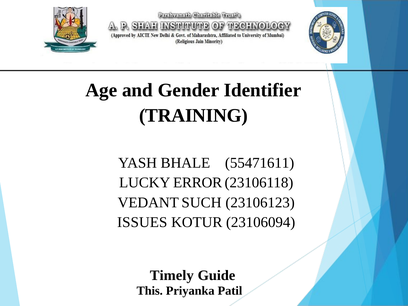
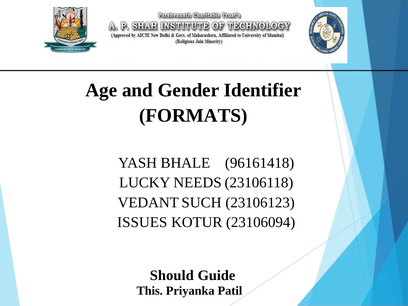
TRAINING: TRAINING -> FORMATS
55471611: 55471611 -> 96161418
ERROR: ERROR -> NEEDS
Timely: Timely -> Should
